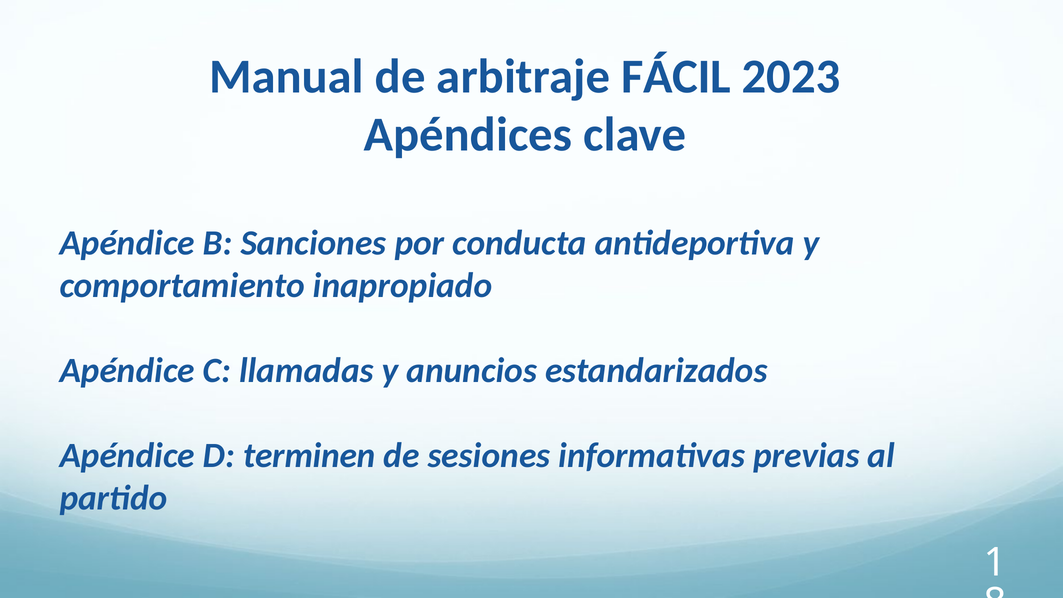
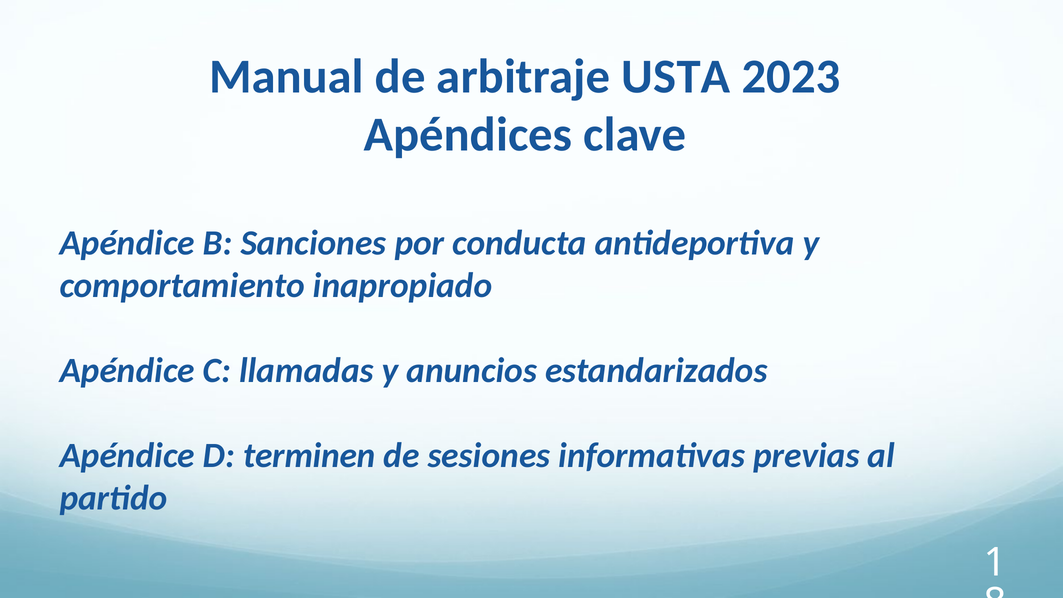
FÁCIL: FÁCIL -> USTA
